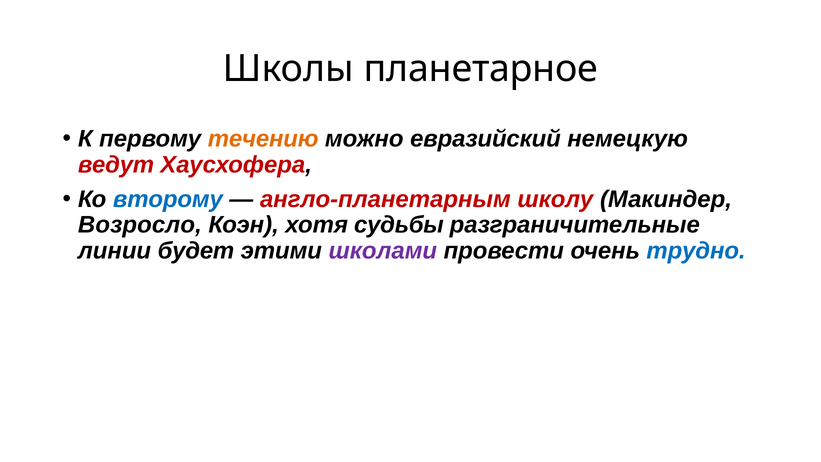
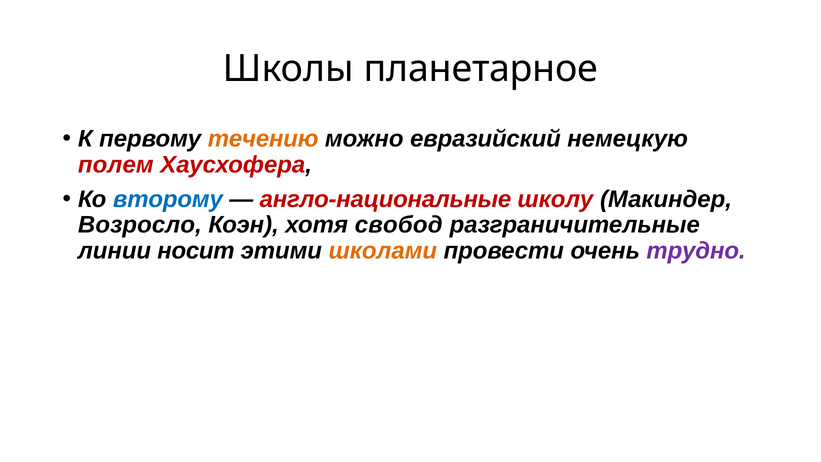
ведут: ведут -> полем
англо-планетарным: англо-планетарным -> англо-национальные
судьбы: судьбы -> свобод
будет: будет -> носит
школами colour: purple -> orange
трудно colour: blue -> purple
